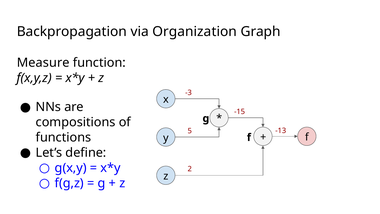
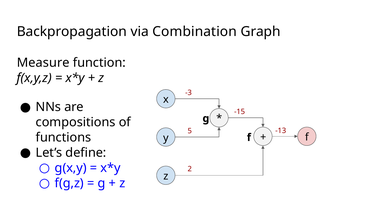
Organization: Organization -> Combination
